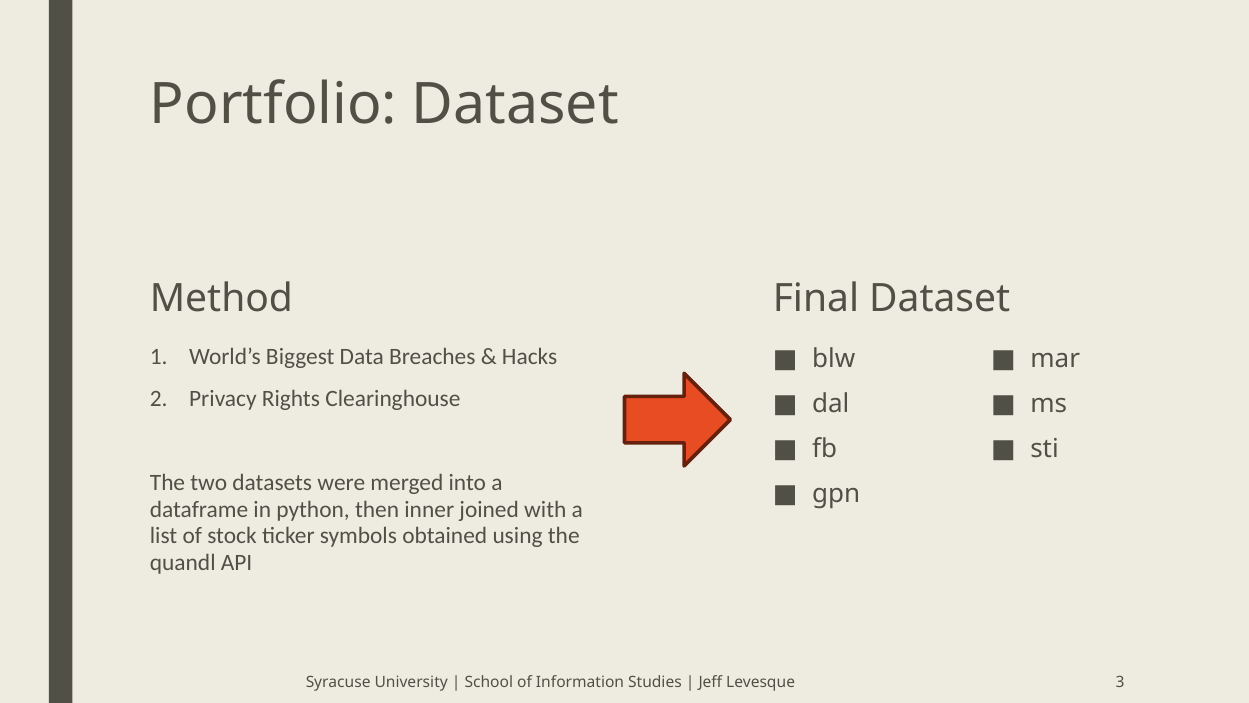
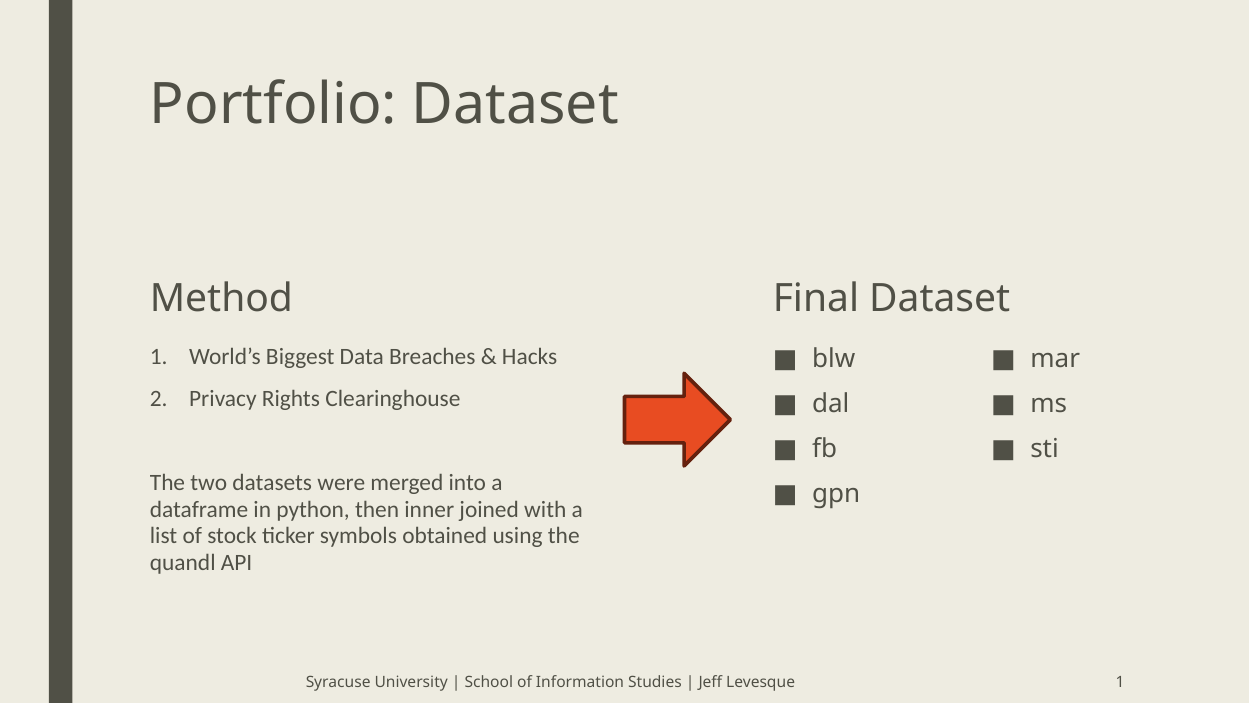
Levesque 3: 3 -> 1
